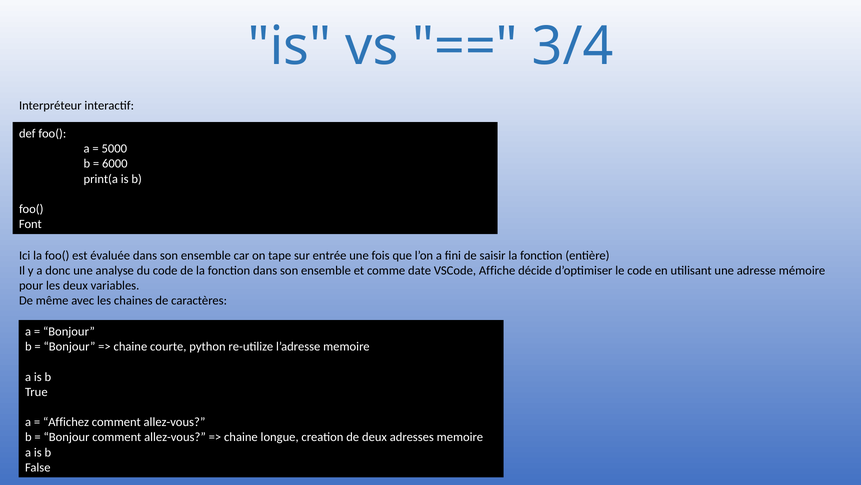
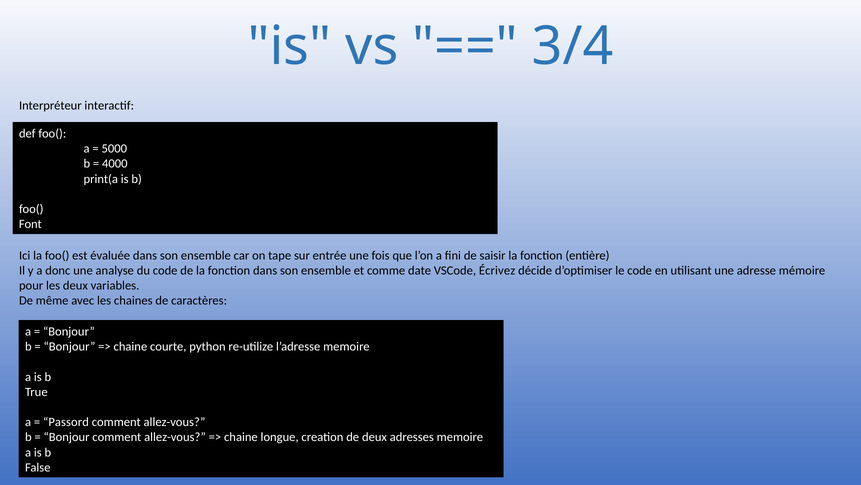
6000: 6000 -> 4000
Affiche: Affiche -> Écrivez
Affichez: Affichez -> Passord
